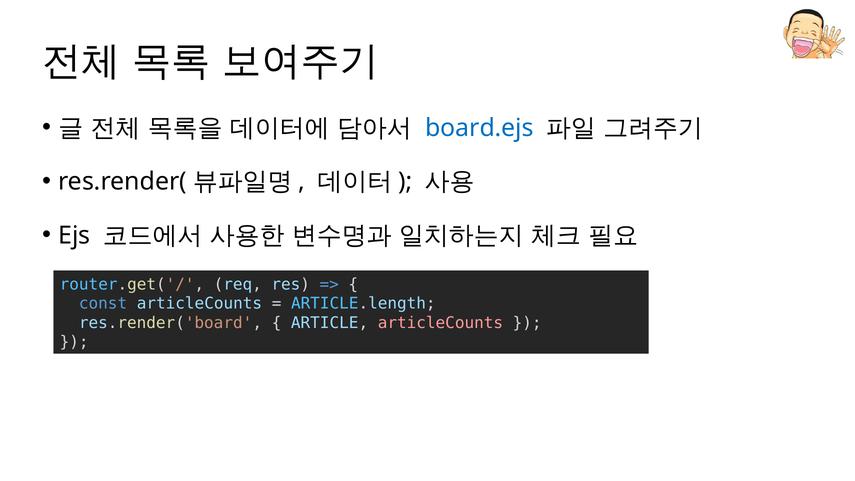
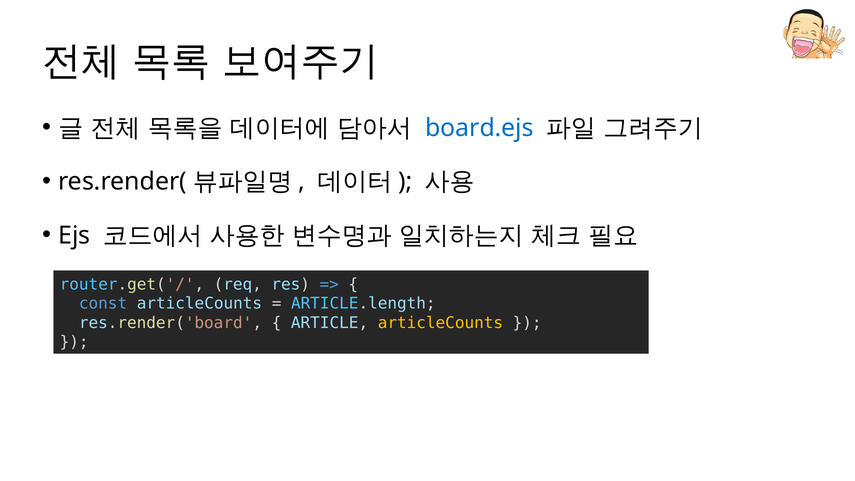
articleCounts at (440, 323) colour: pink -> yellow
